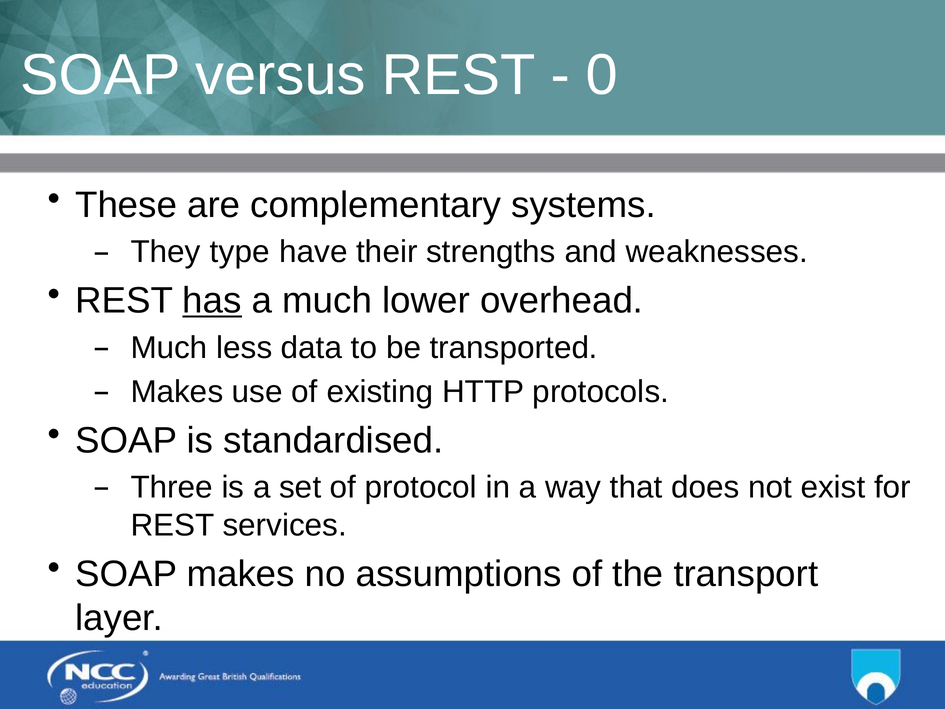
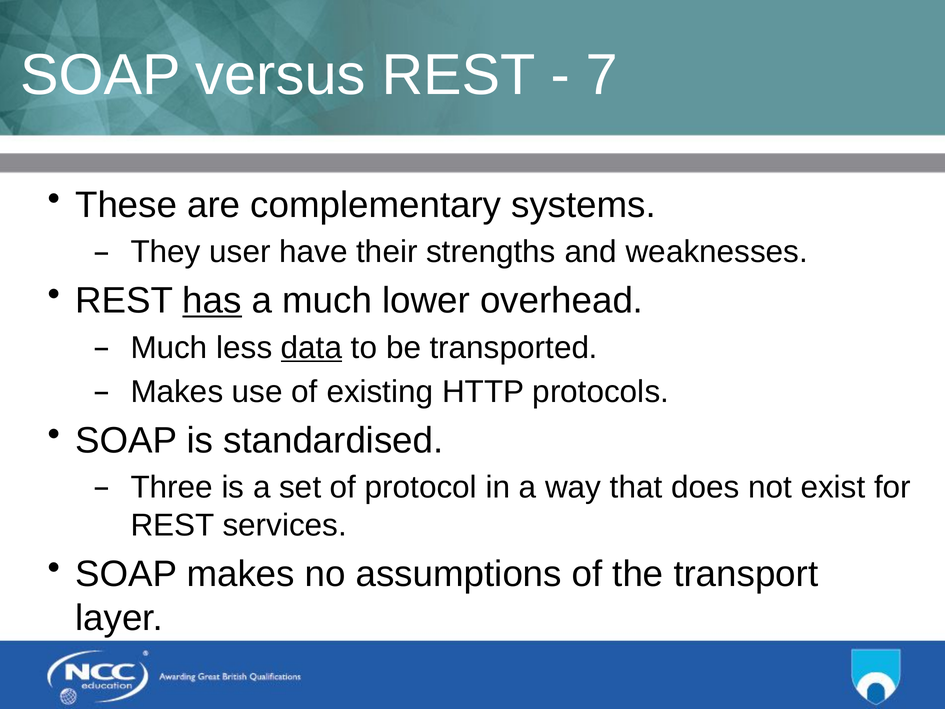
0: 0 -> 7
type: type -> user
data underline: none -> present
